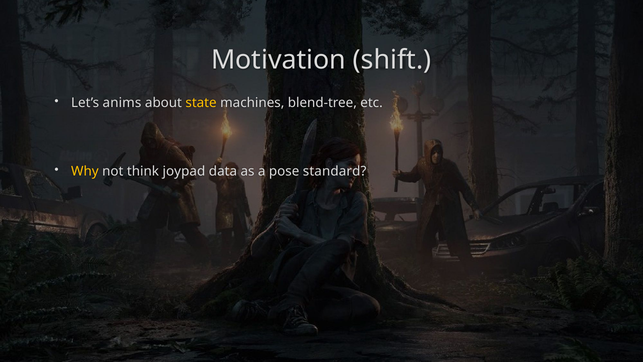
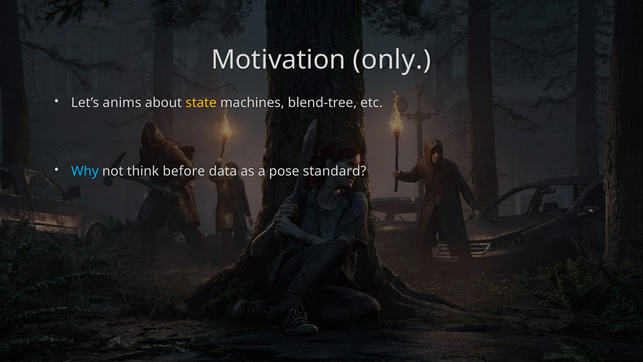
shift: shift -> only
Why colour: yellow -> light blue
joypad: joypad -> before
